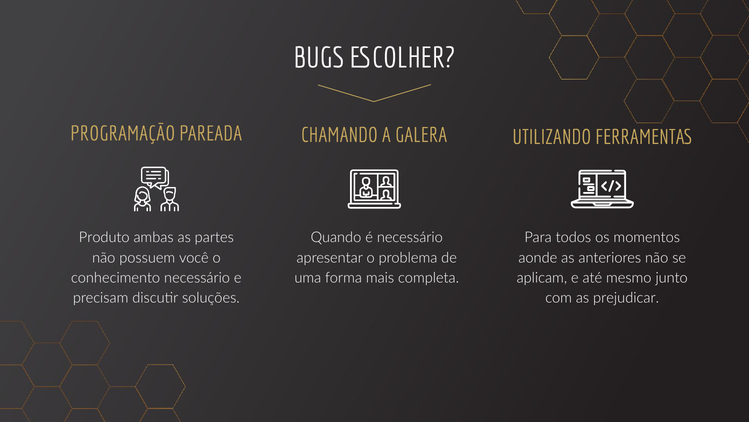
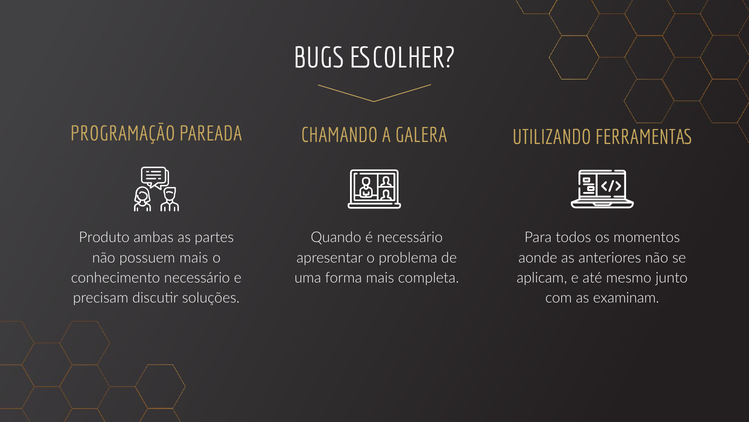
possuem você: você -> mais
prejudicar: prejudicar -> examinam
